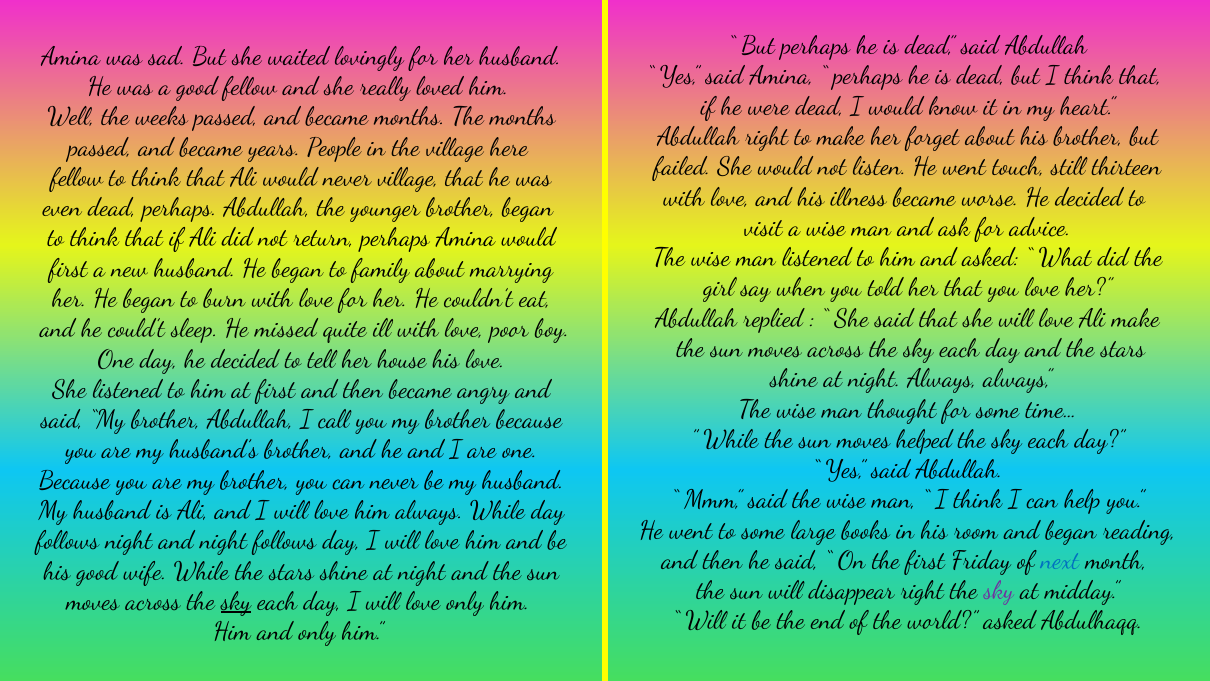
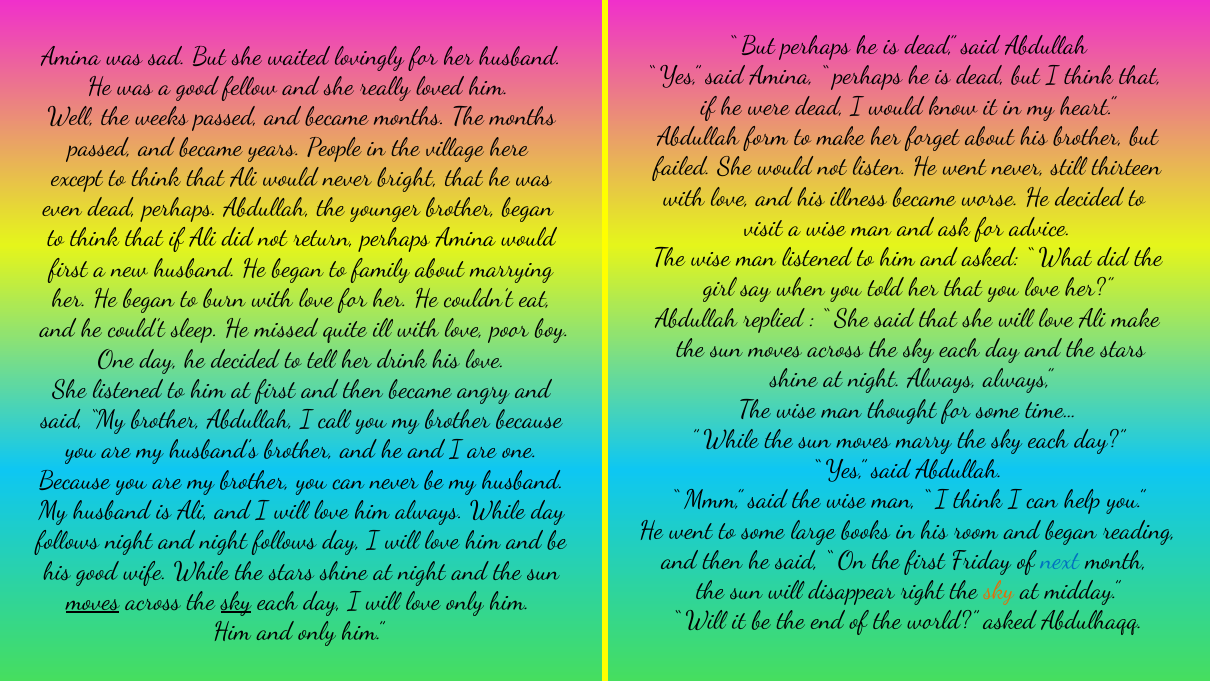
Abdullah right: right -> form
went touch: touch -> never
fellow at (77, 177): fellow -> except
never village: village -> bright
house: house -> drink
helped: helped -> marry
sky at (999, 590) colour: purple -> orange
moves at (93, 601) underline: none -> present
